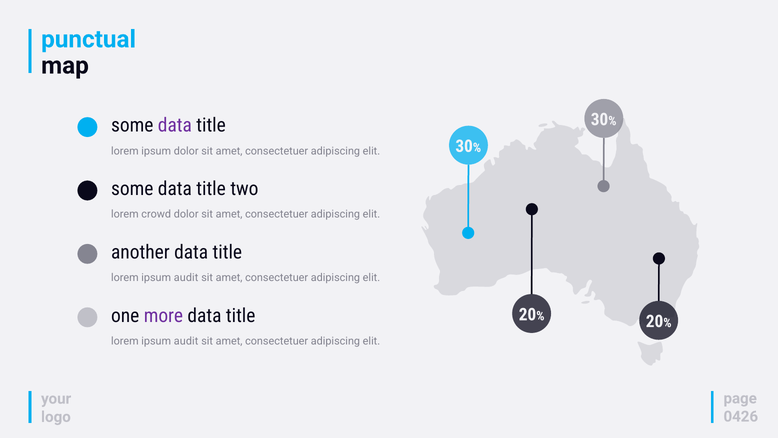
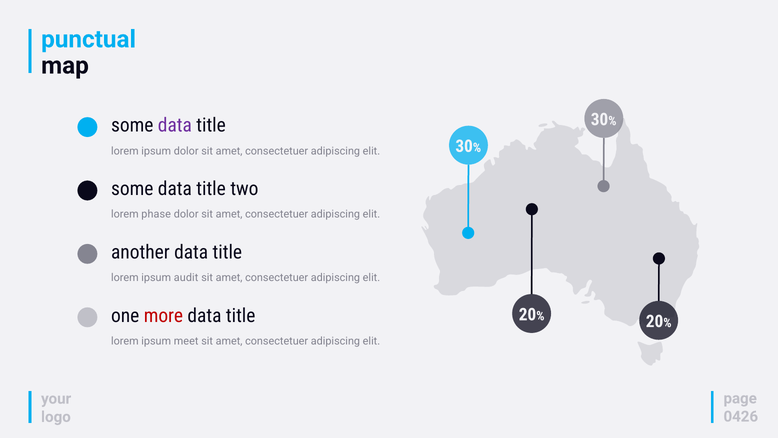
crowd: crowd -> phase
more colour: purple -> red
audit at (186, 341): audit -> meet
